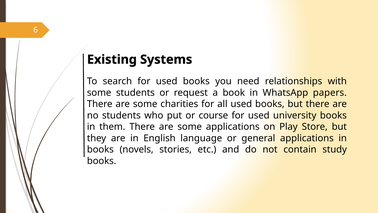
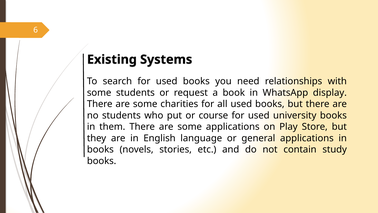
papers: papers -> display
